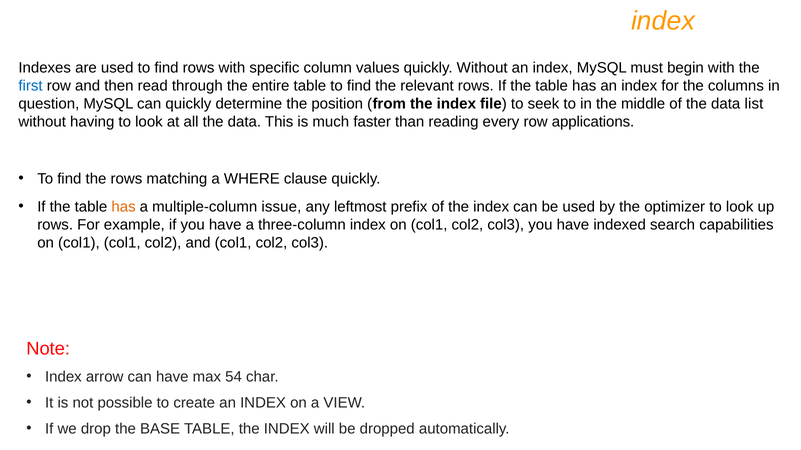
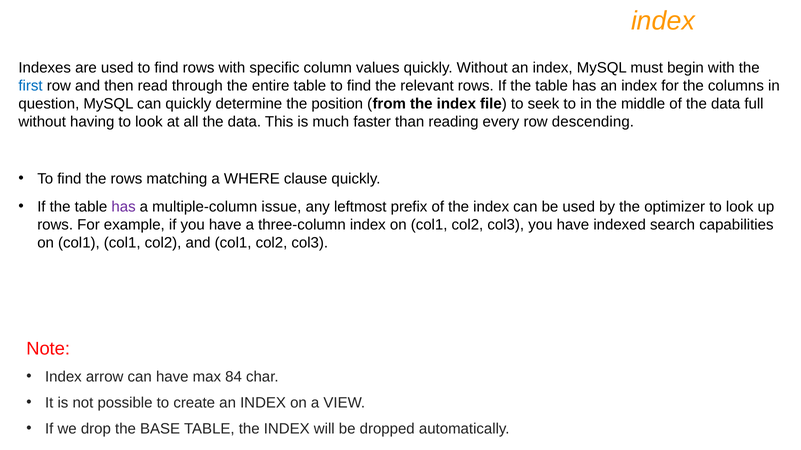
list: list -> full
applications: applications -> descending
has at (124, 207) colour: orange -> purple
54: 54 -> 84
